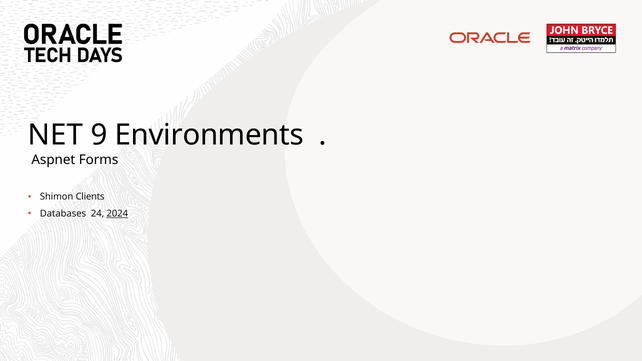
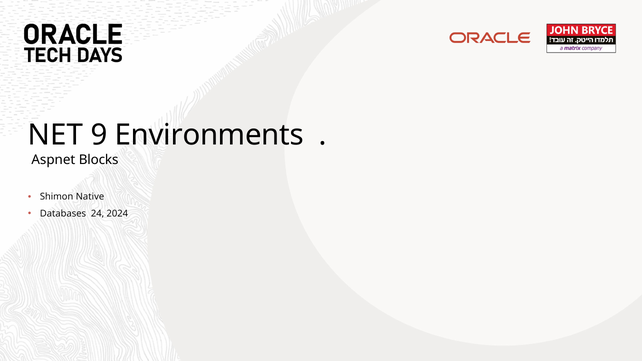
Forms: Forms -> Blocks
Clients: Clients -> Native
2024 underline: present -> none
